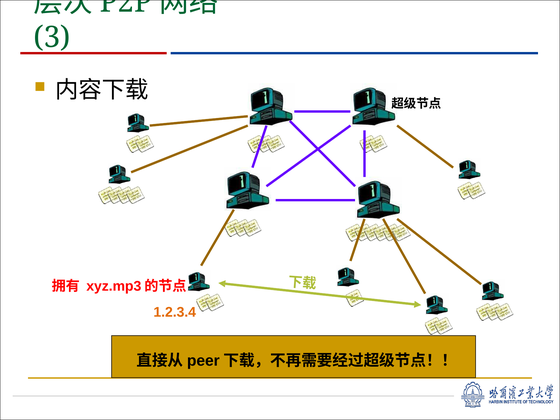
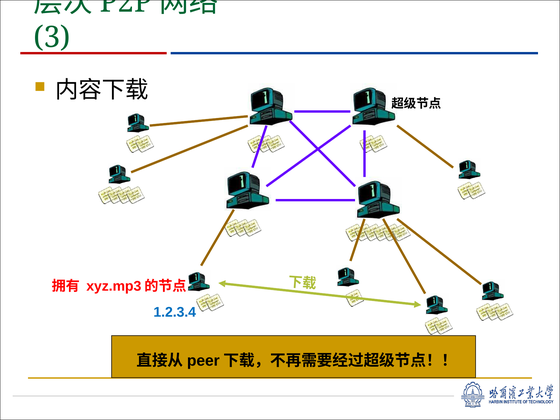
1.2.3.4 colour: orange -> blue
